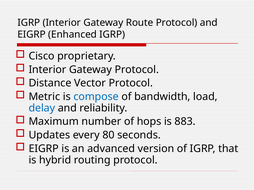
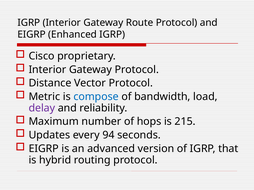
delay colour: blue -> purple
883: 883 -> 215
80: 80 -> 94
